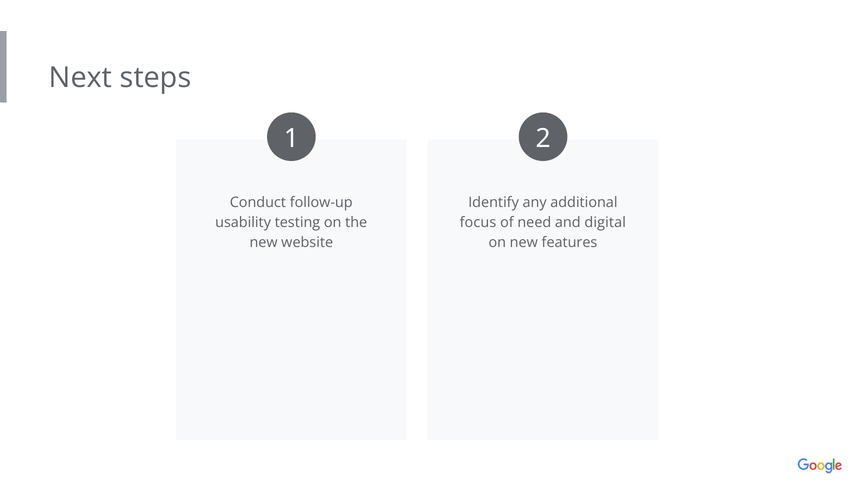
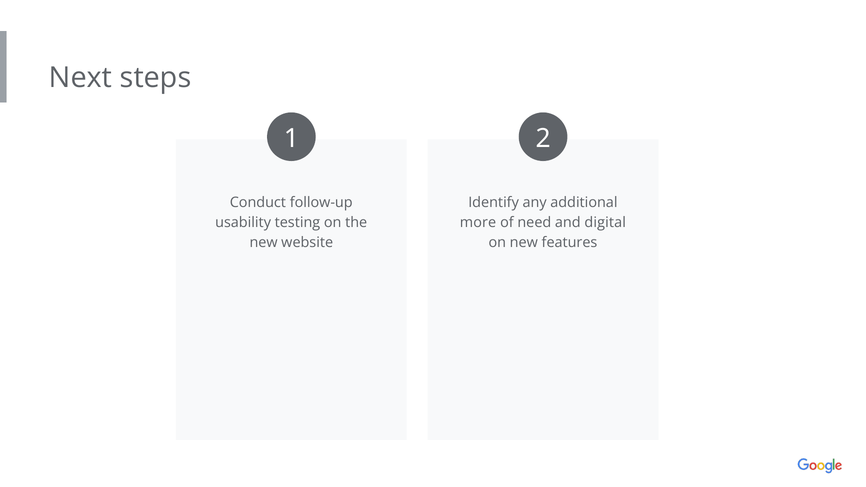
focus: focus -> more
